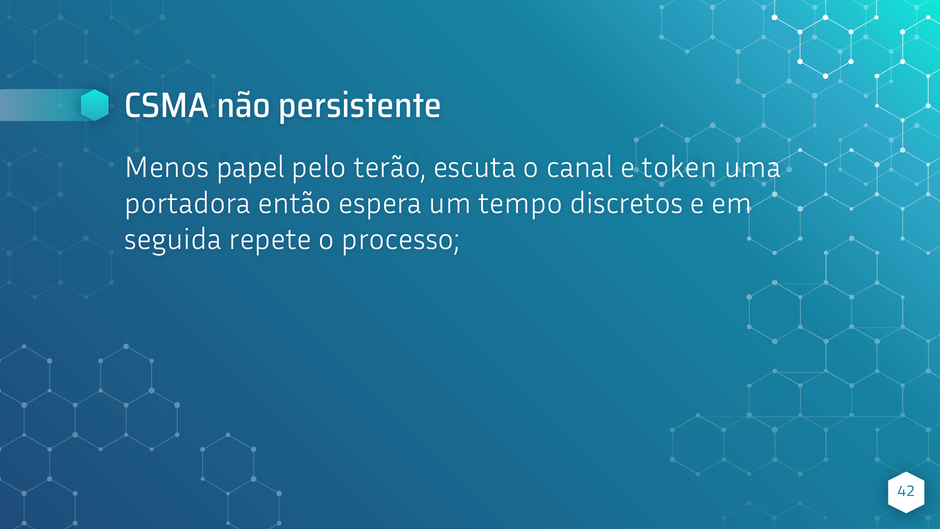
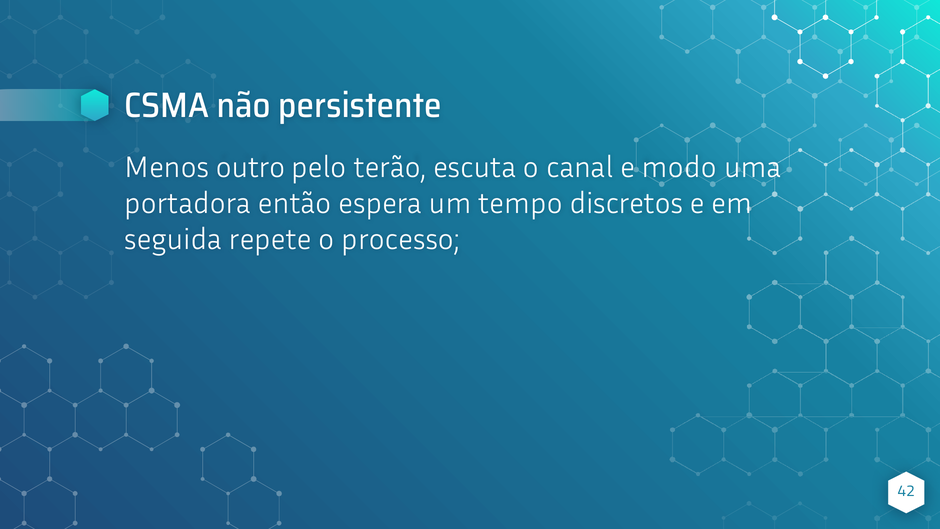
papel: papel -> outro
token: token -> modo
